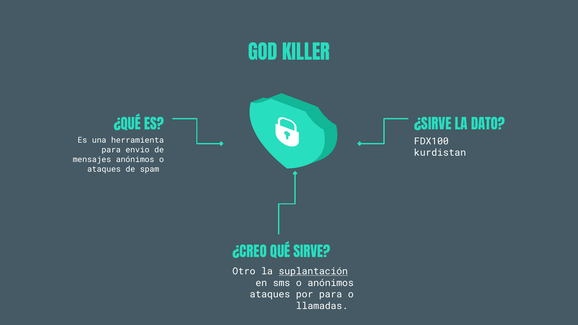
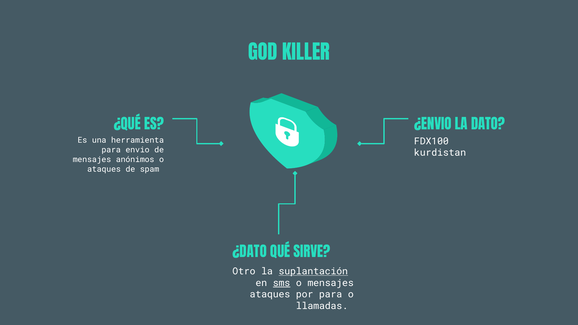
¿SIRVE: ¿SIRVE -> ¿ENVIO
¿CREO: ¿CREO -> ¿DATO
sms underline: none -> present
o anónimos: anónimos -> mensajes
